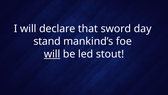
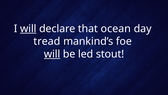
will at (28, 29) underline: none -> present
sword: sword -> ocean
stand: stand -> tread
